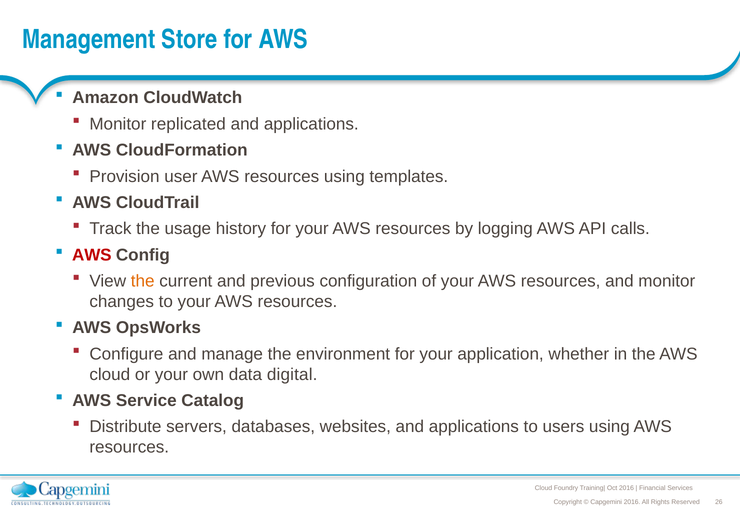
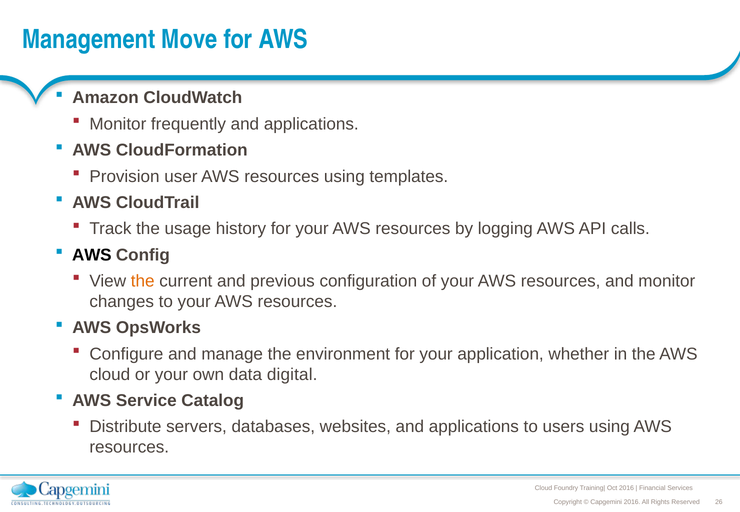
Store: Store -> Move
replicated: replicated -> frequently
AWS at (92, 255) colour: red -> black
